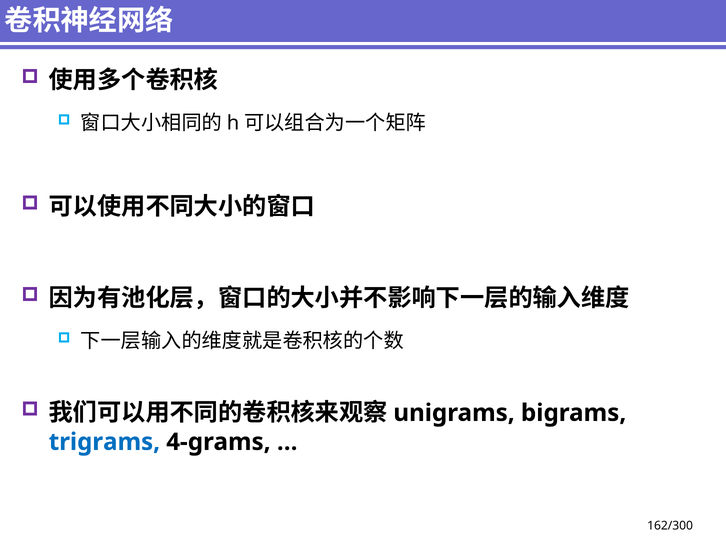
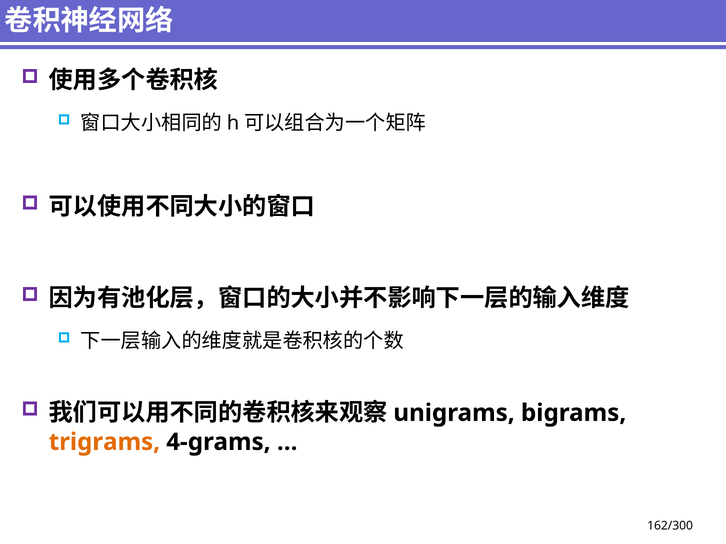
trigrams colour: blue -> orange
